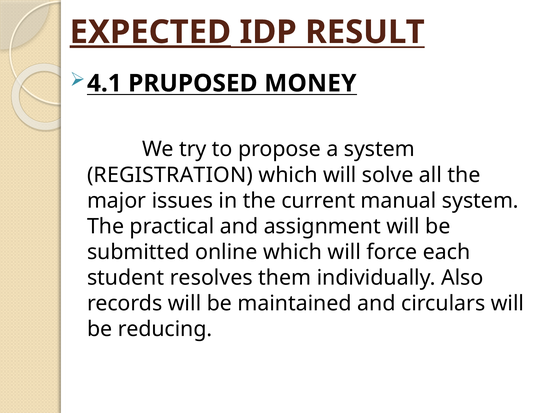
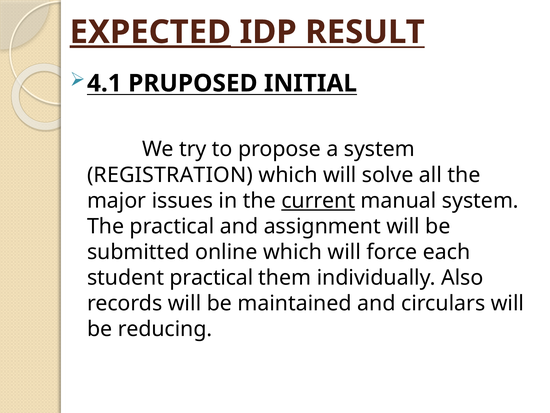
MONEY: MONEY -> INITIAL
current underline: none -> present
student resolves: resolves -> practical
